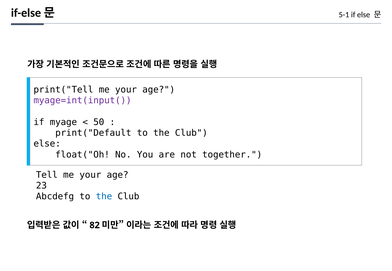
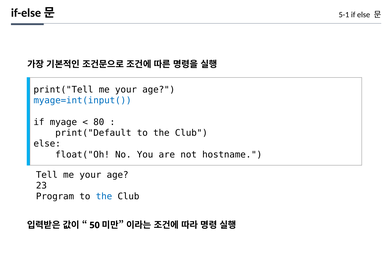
myage=int(input( colour: purple -> blue
50: 50 -> 80
together: together -> hostname
Abcdefg: Abcdefg -> Program
82: 82 -> 50
